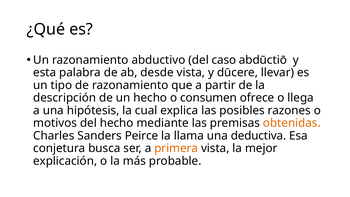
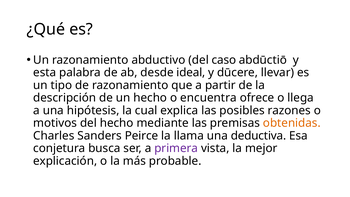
desde vista: vista -> ideal
consumen: consumen -> encuentra
primera colour: orange -> purple
